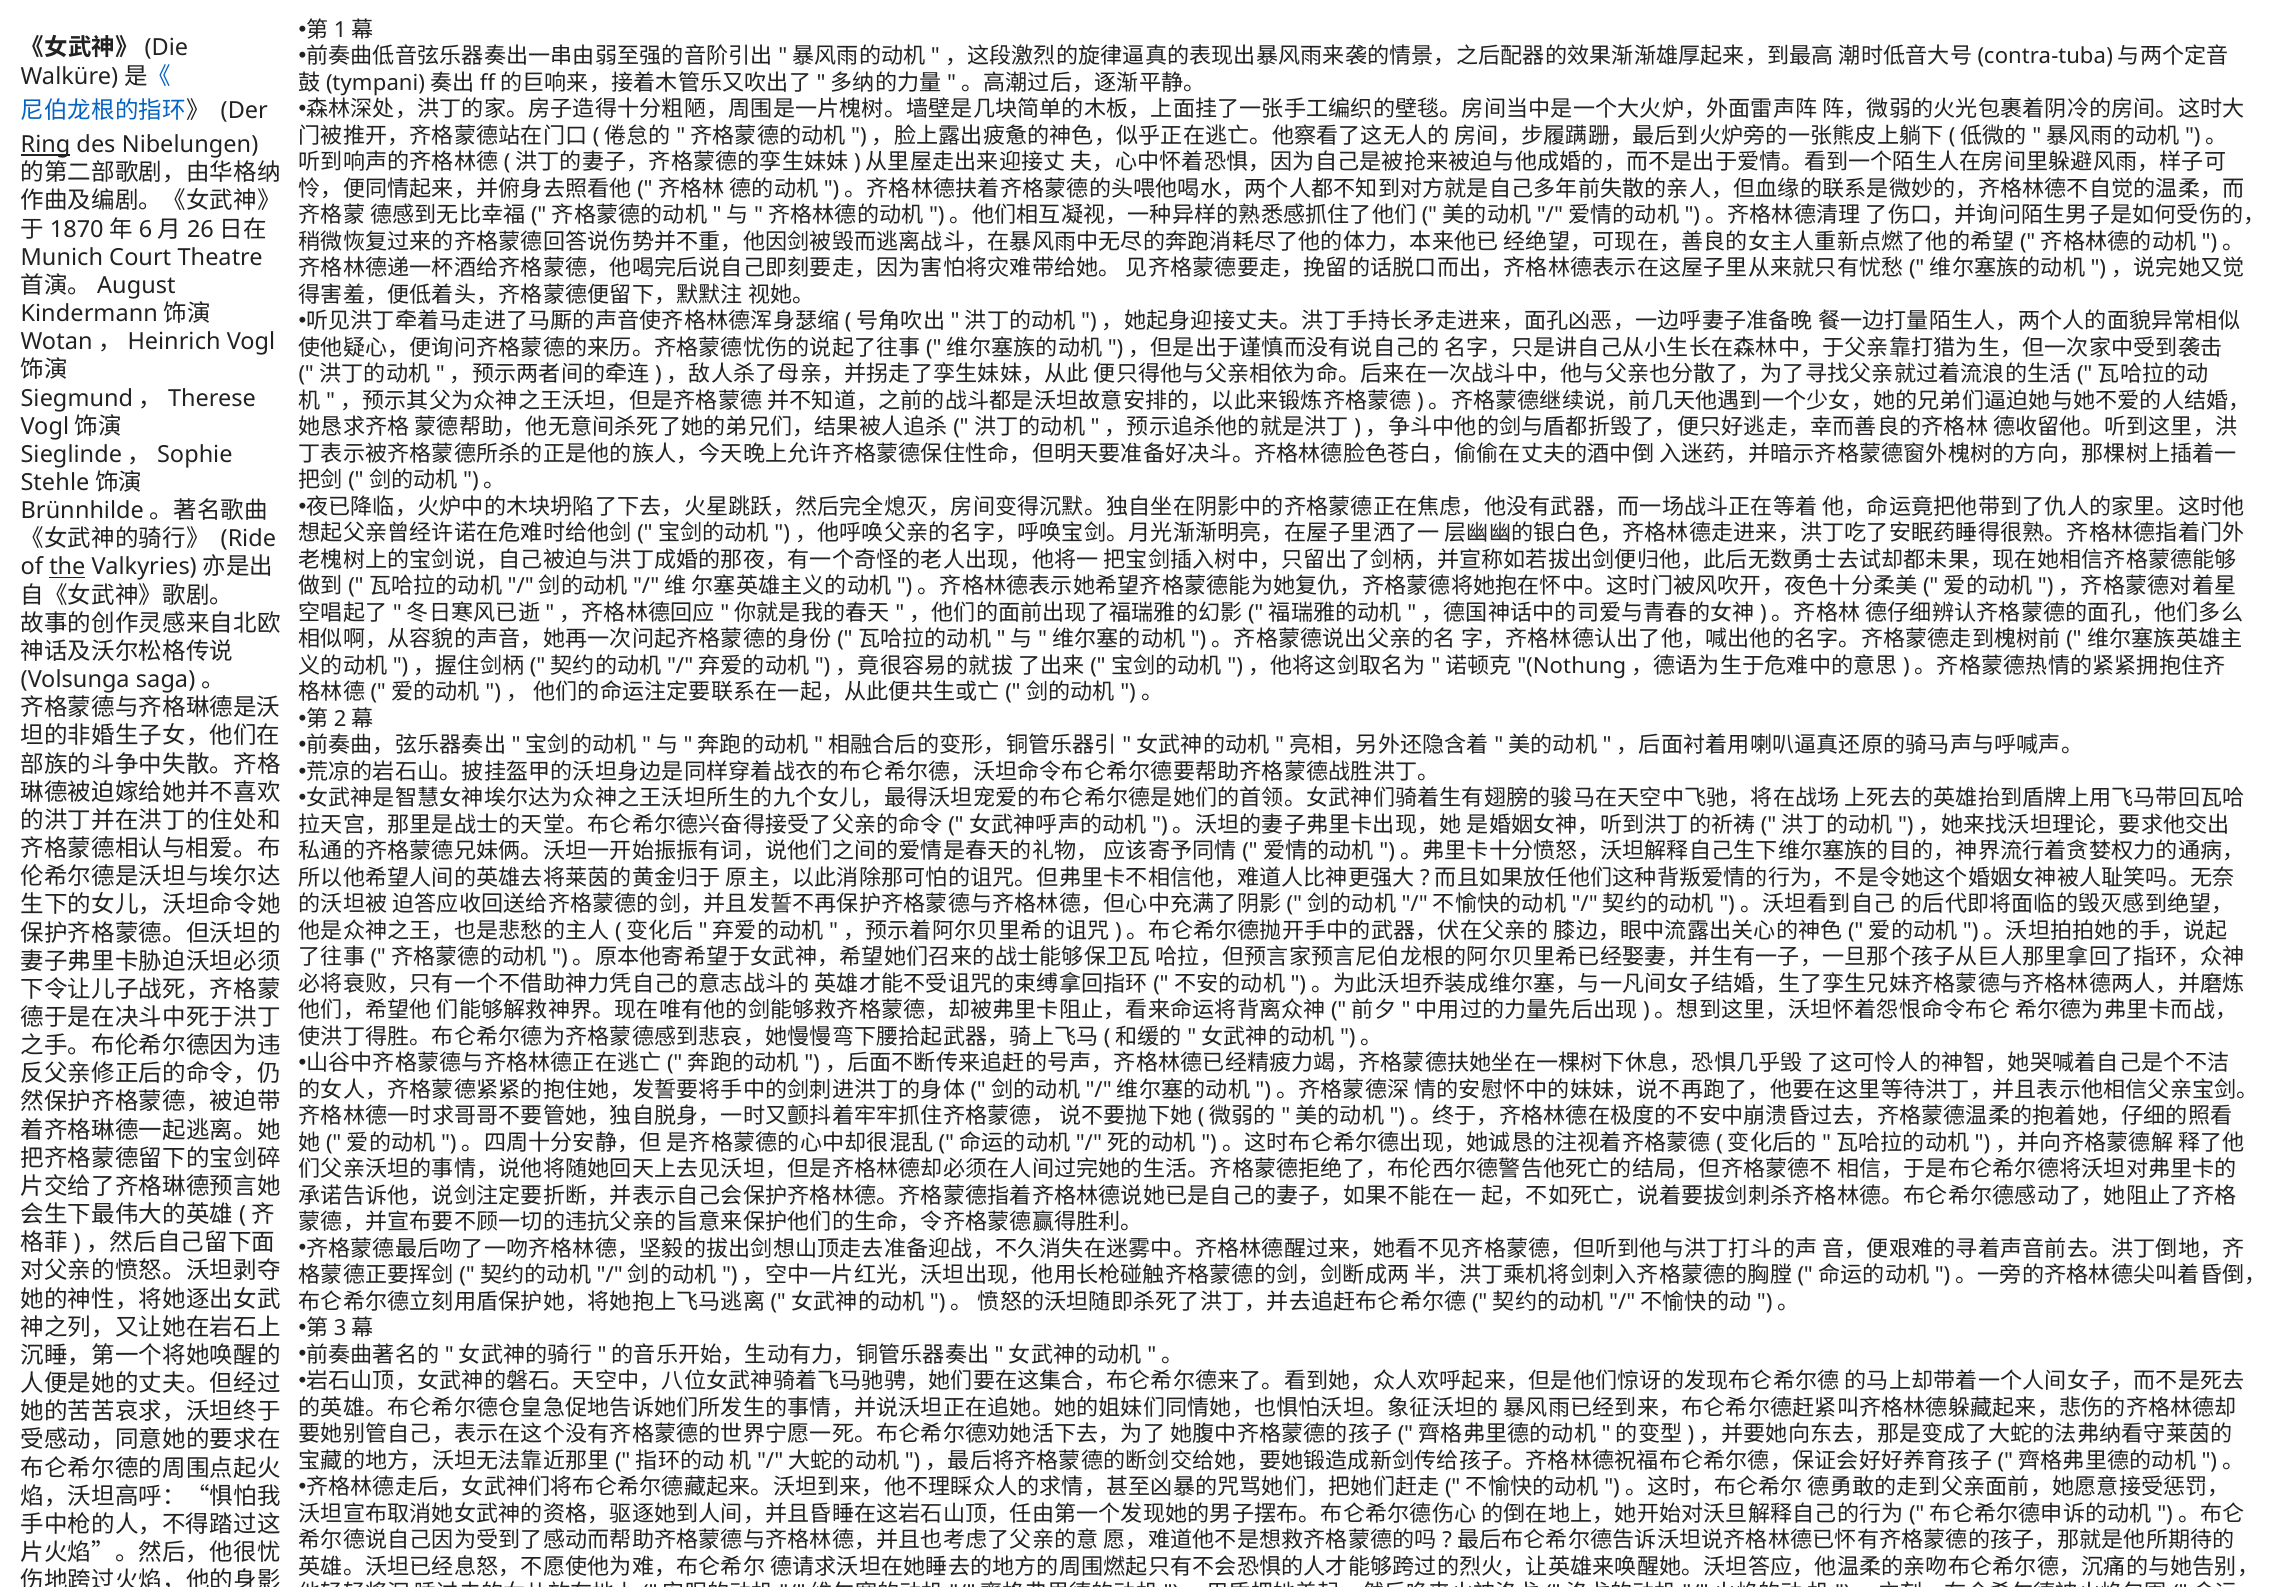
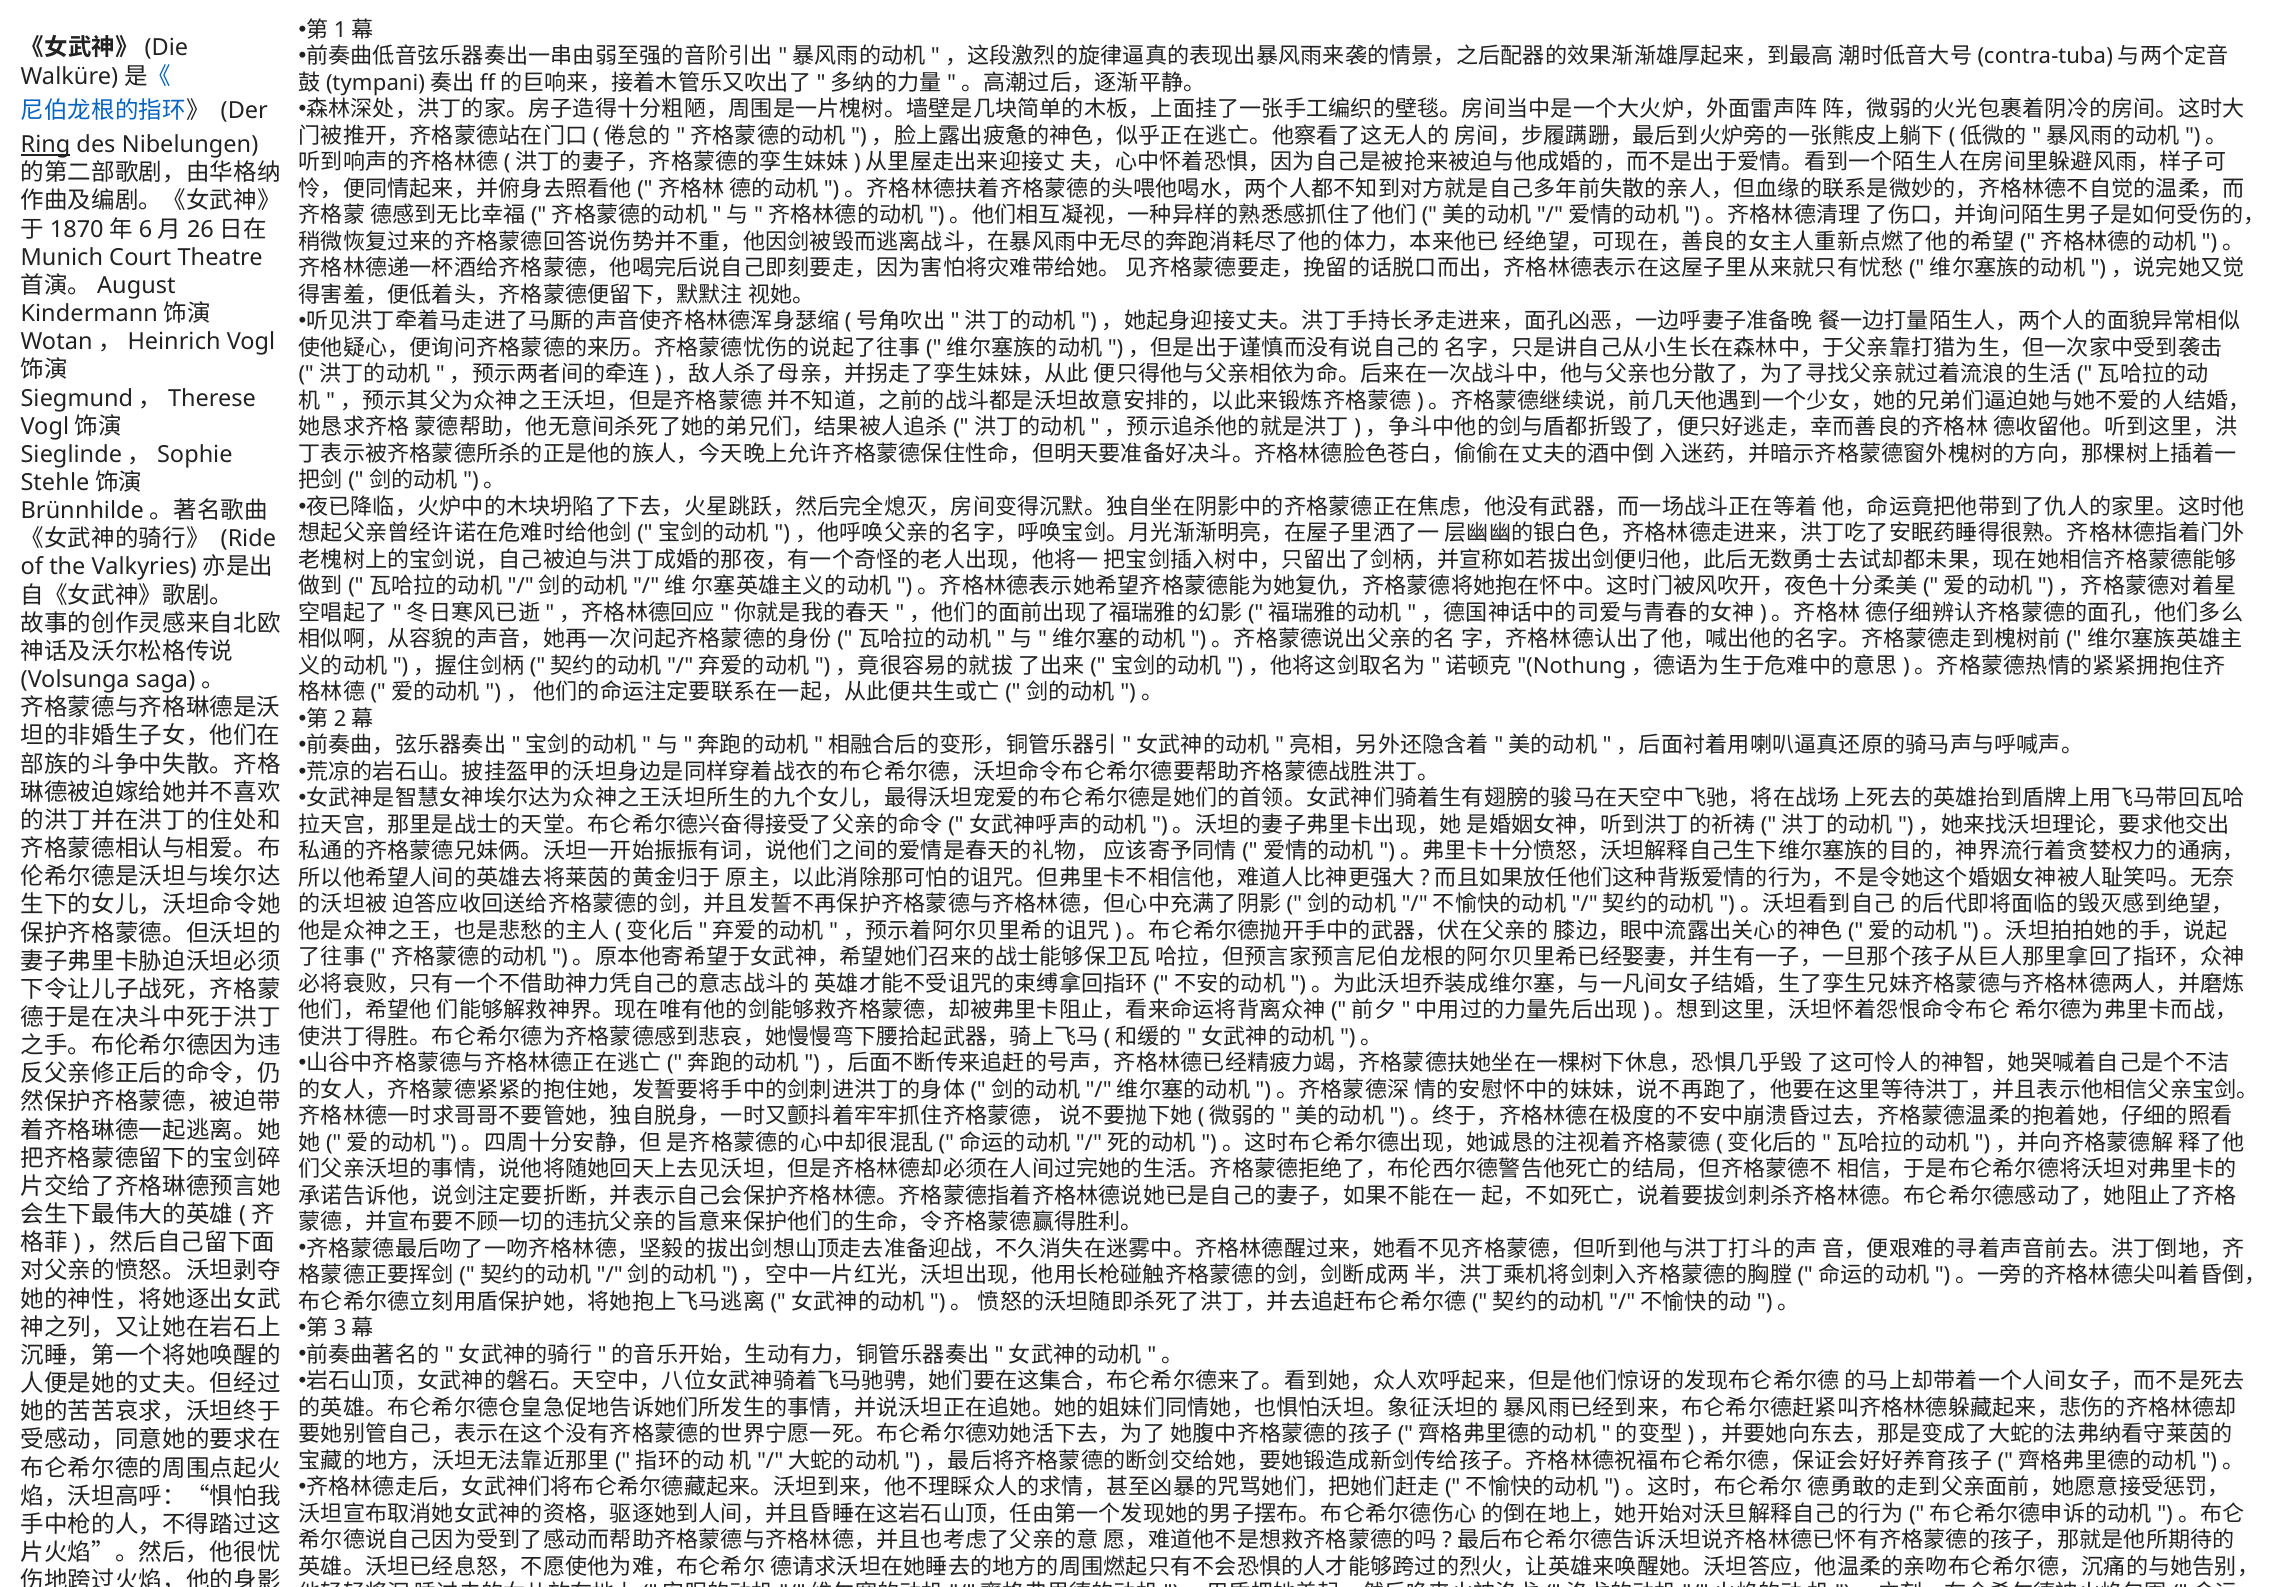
the underline: present -> none
